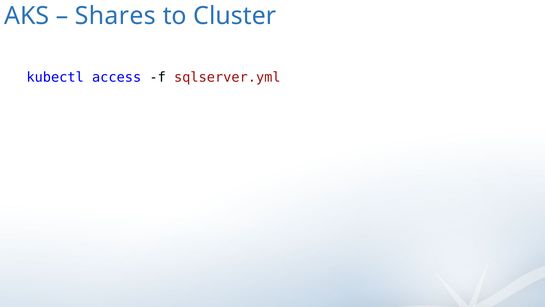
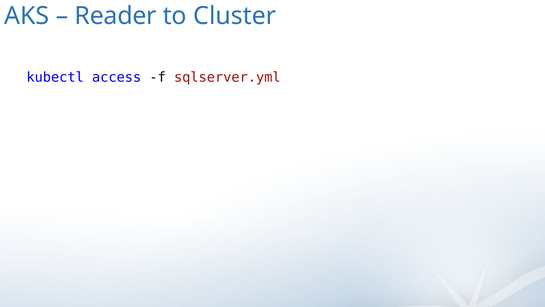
Shares: Shares -> Reader
